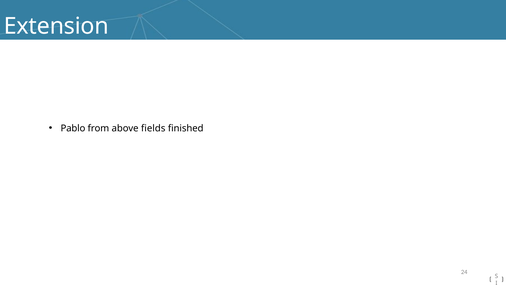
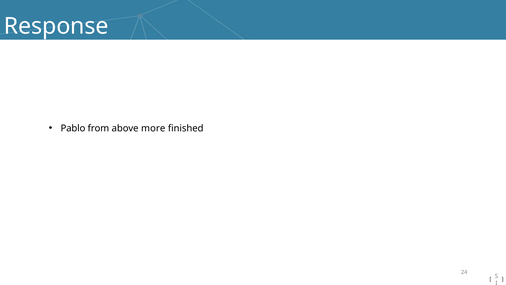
Extension: Extension -> Response
fields: fields -> more
